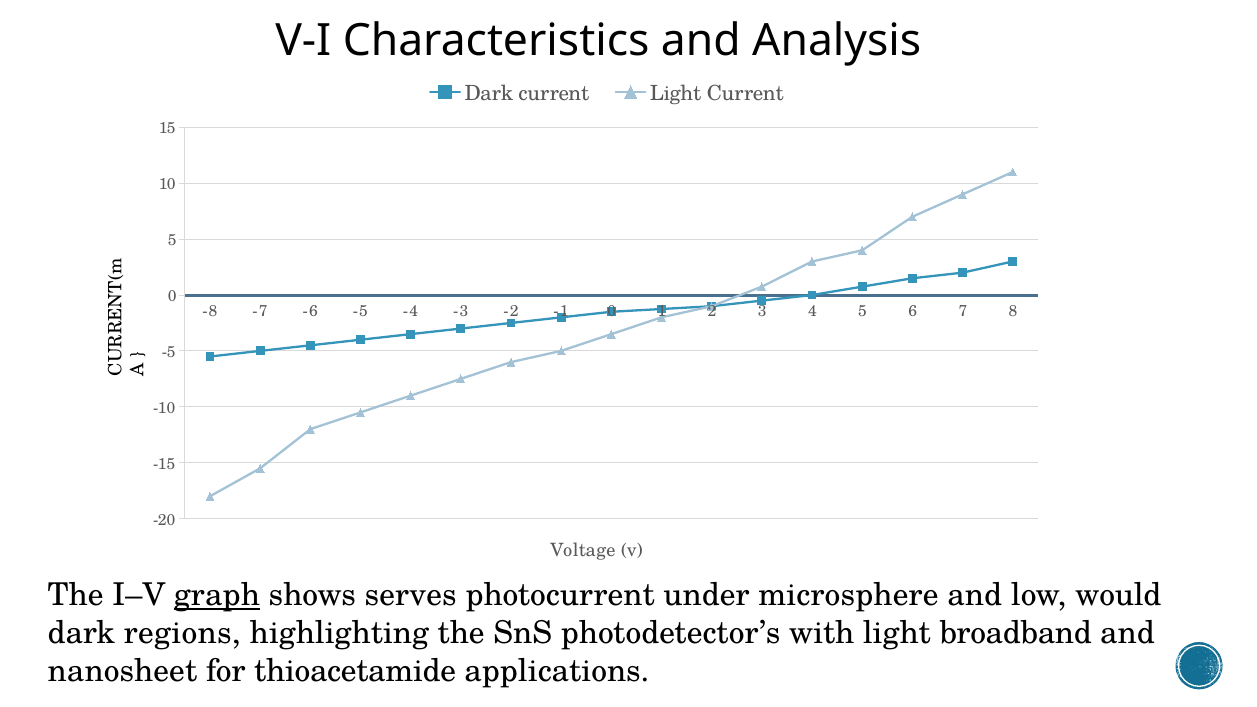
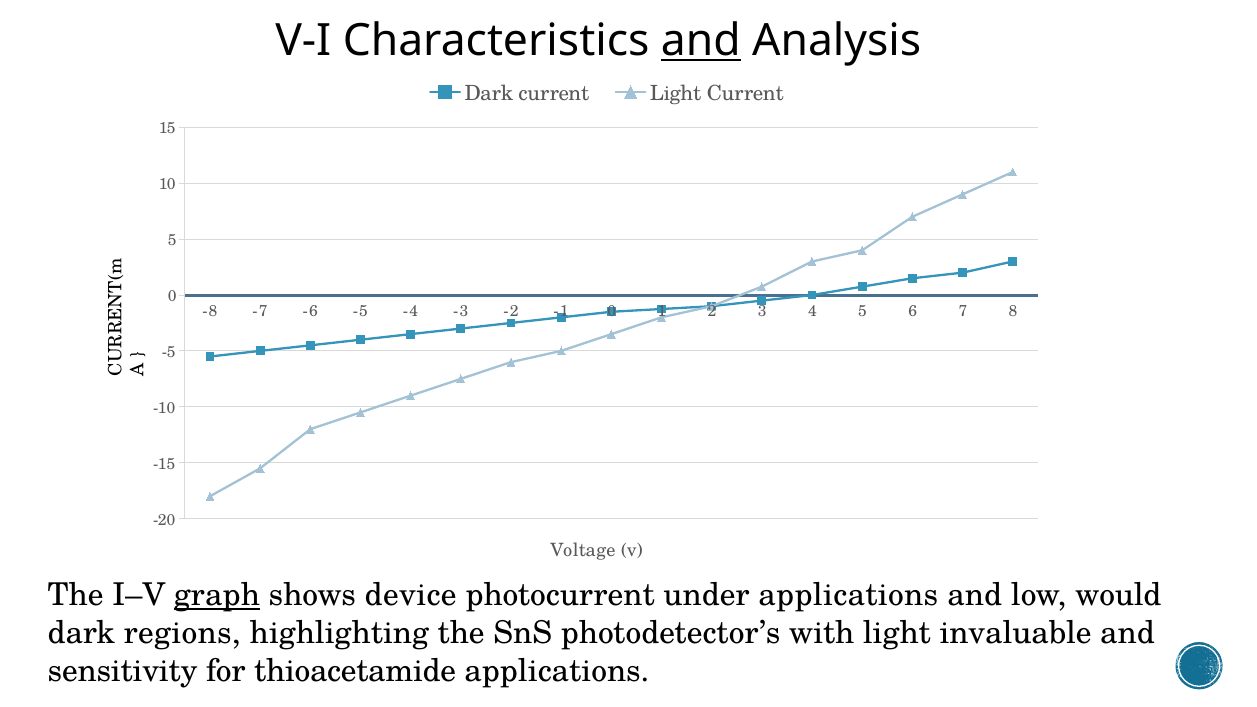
and at (701, 41) underline: none -> present
serves: serves -> device
under microsphere: microsphere -> applications
broadband: broadband -> invaluable
nanosheet: nanosheet -> sensitivity
